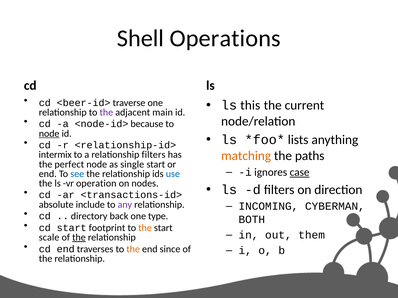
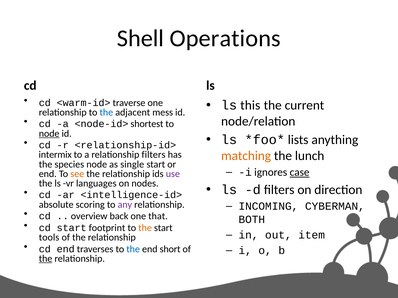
<beer-id>: <beer-id> -> <warm-id>
the at (106, 112) colour: purple -> blue
main: main -> mess
because: because -> shortest
paths: paths -> lunch
perfect: perfect -> species
see colour: blue -> orange
use colour: blue -> purple
operation: operation -> languages
<transactions-id>: <transactions-id> -> <intelligence-id>
include: include -> scoring
directory: directory -> overview
type: type -> that
them: them -> item
scale: scale -> tools
the at (79, 238) underline: present -> none
the at (133, 249) colour: orange -> blue
since: since -> short
the at (46, 259) underline: none -> present
